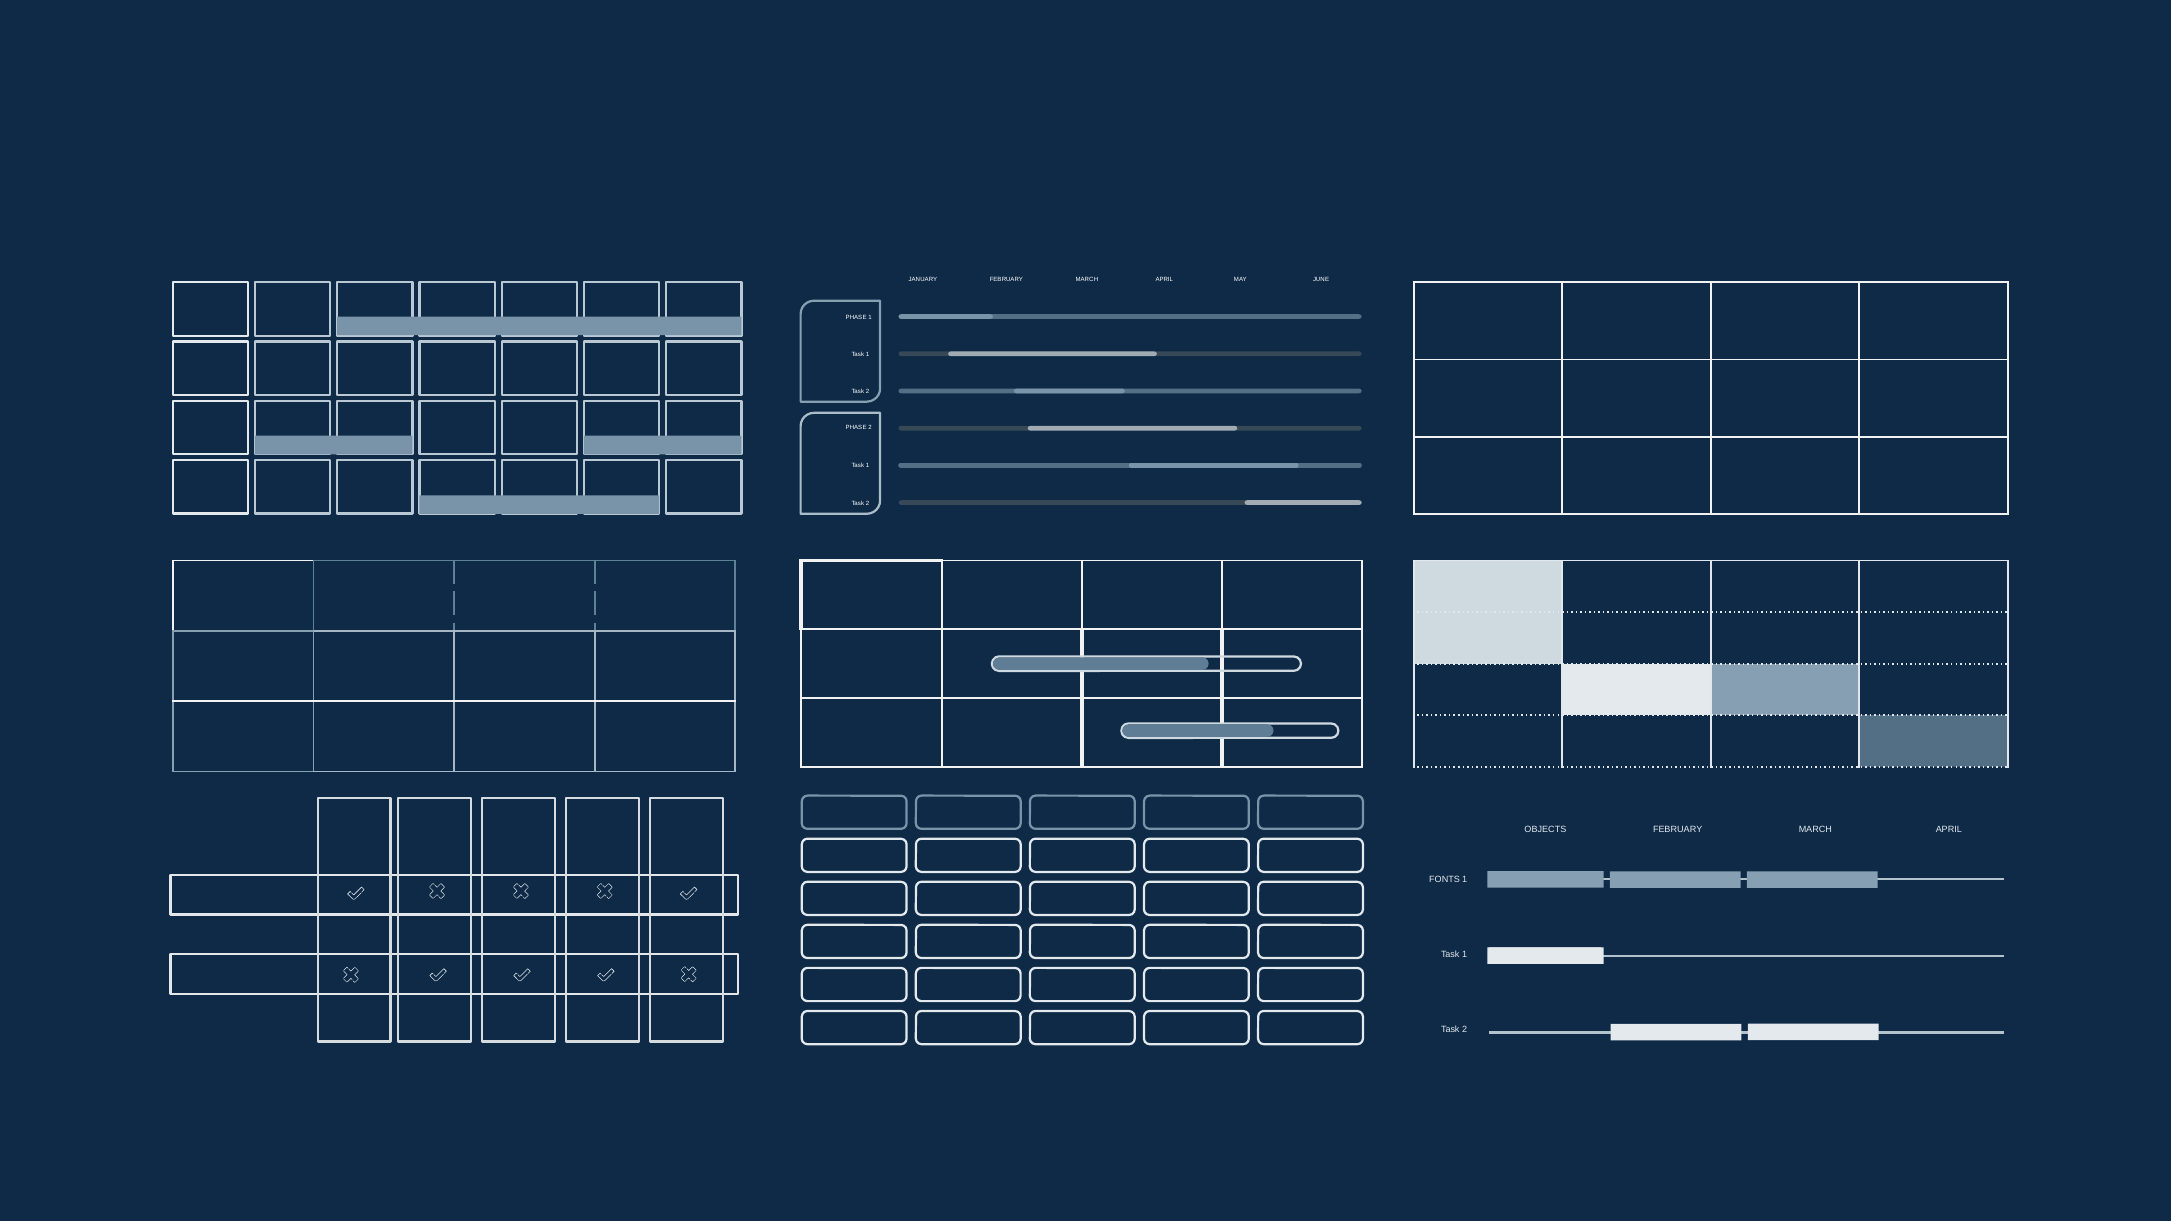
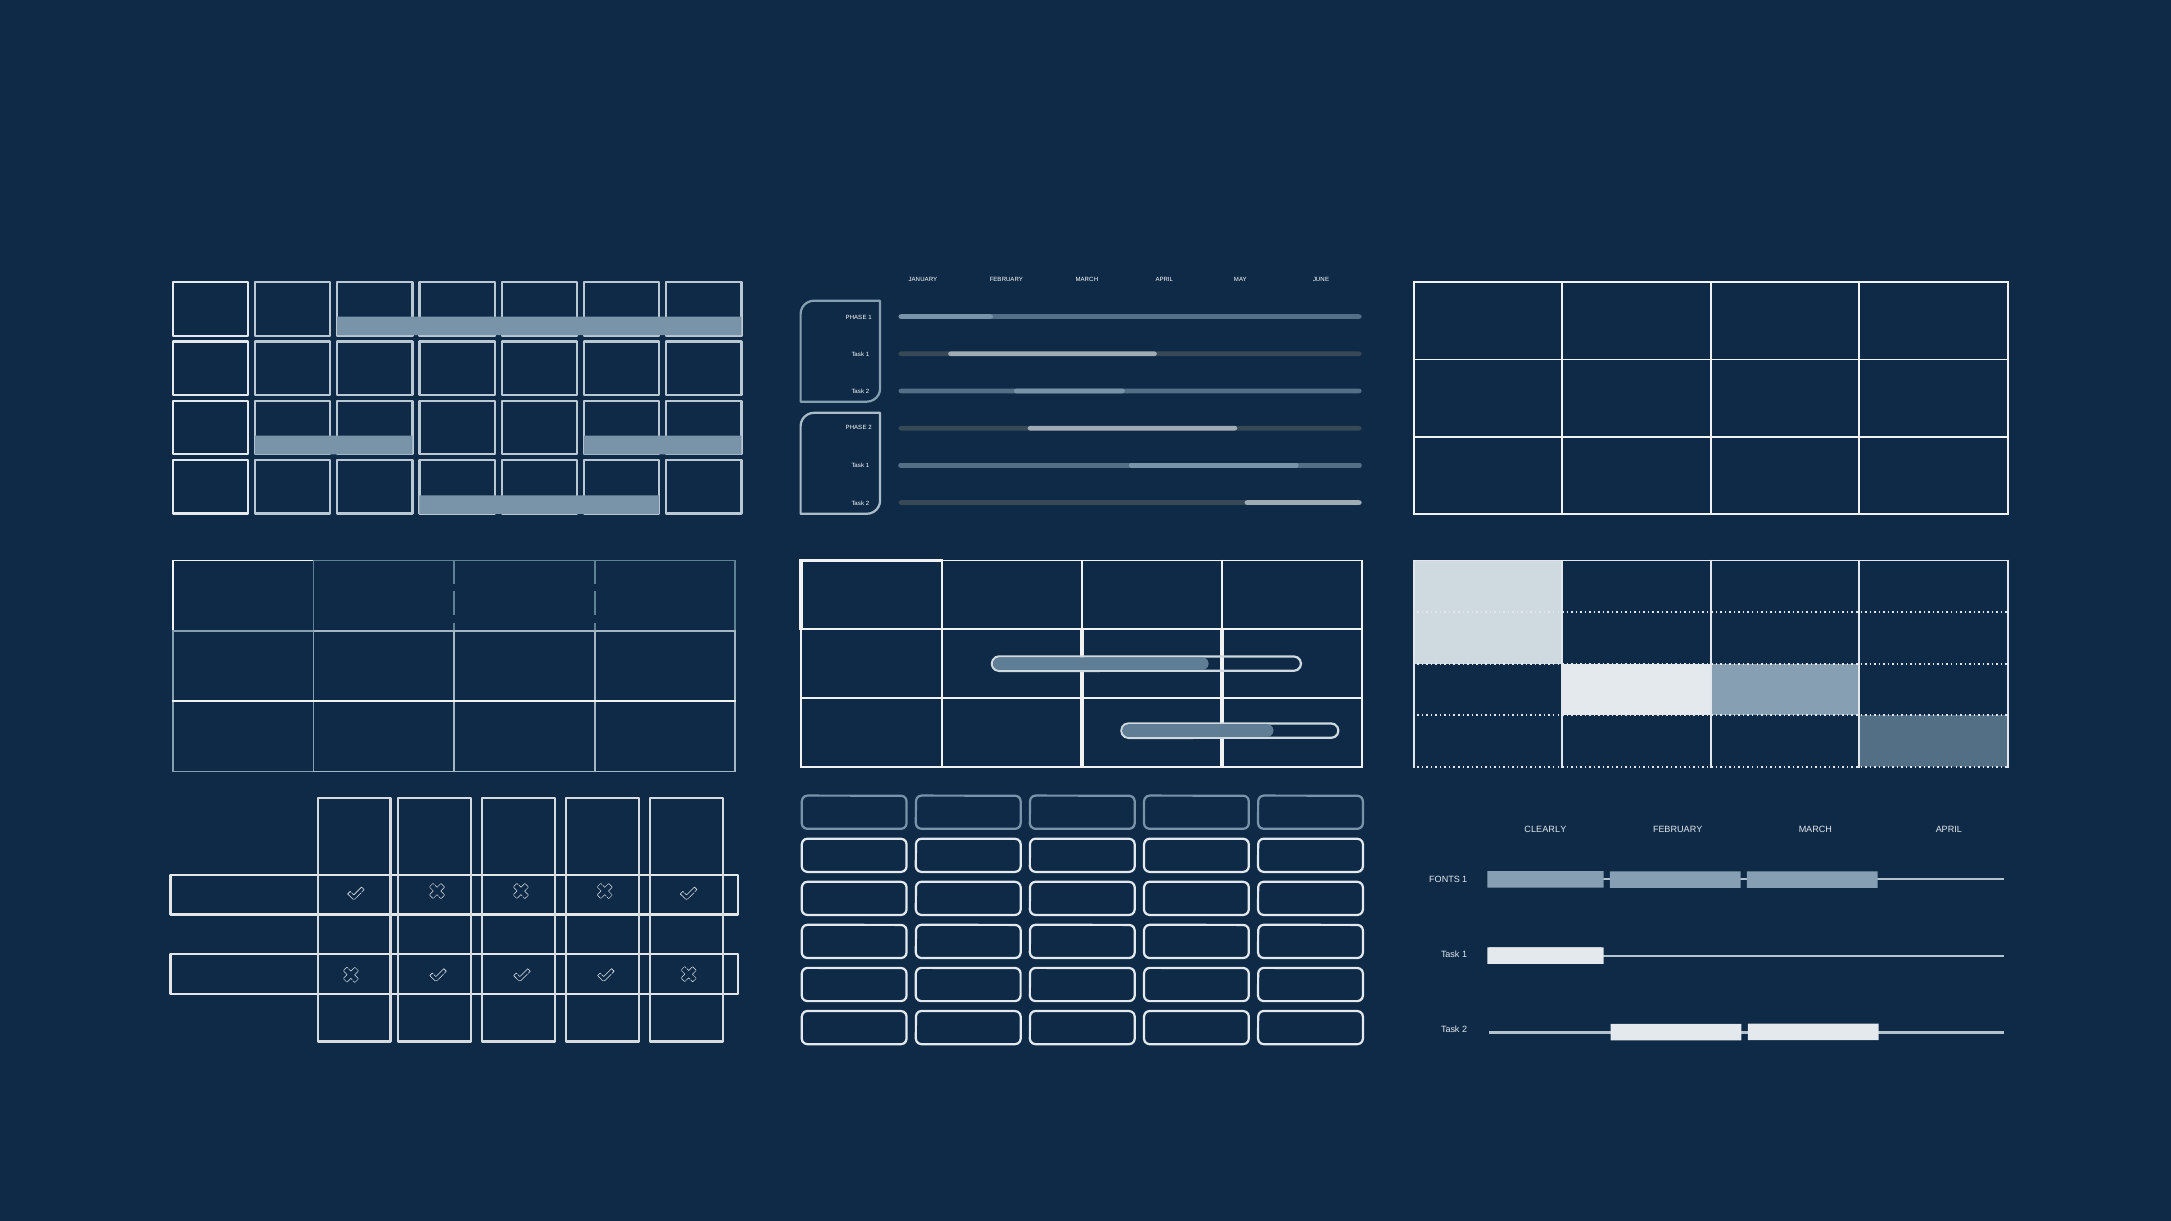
OBJECTS: OBJECTS -> CLEARLY
